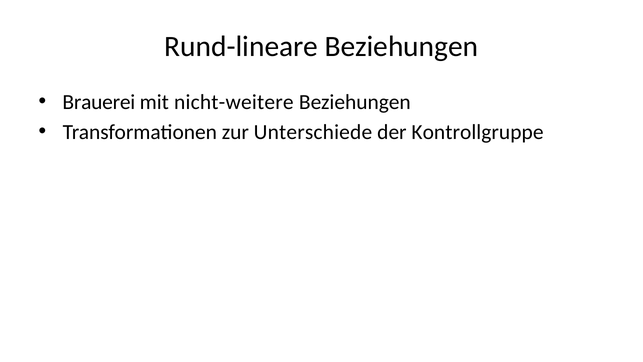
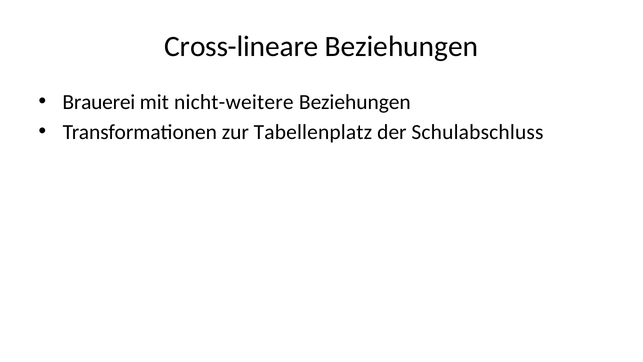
Rund-lineare: Rund-lineare -> Cross-lineare
Unterschiede: Unterschiede -> Tabellenplatz
Kontrollgruppe: Kontrollgruppe -> Schulabschluss
